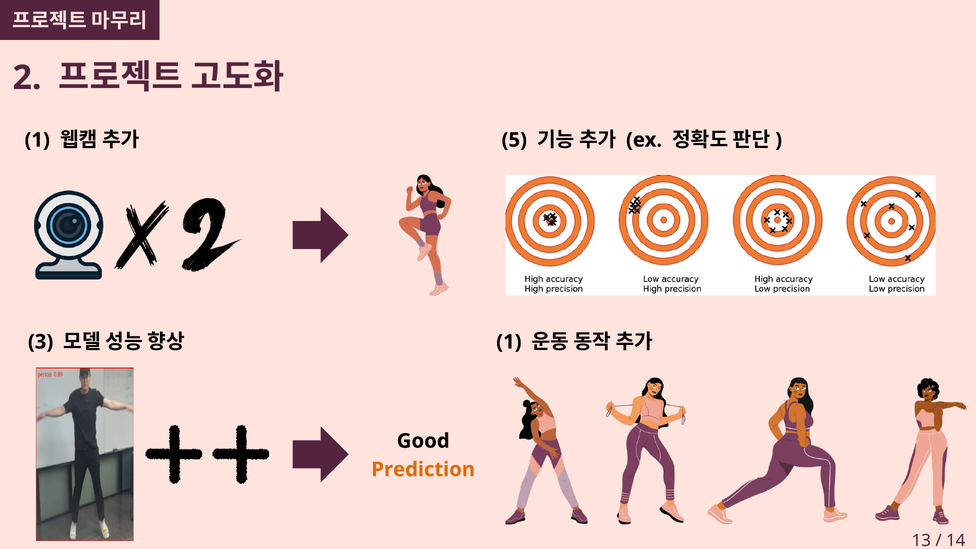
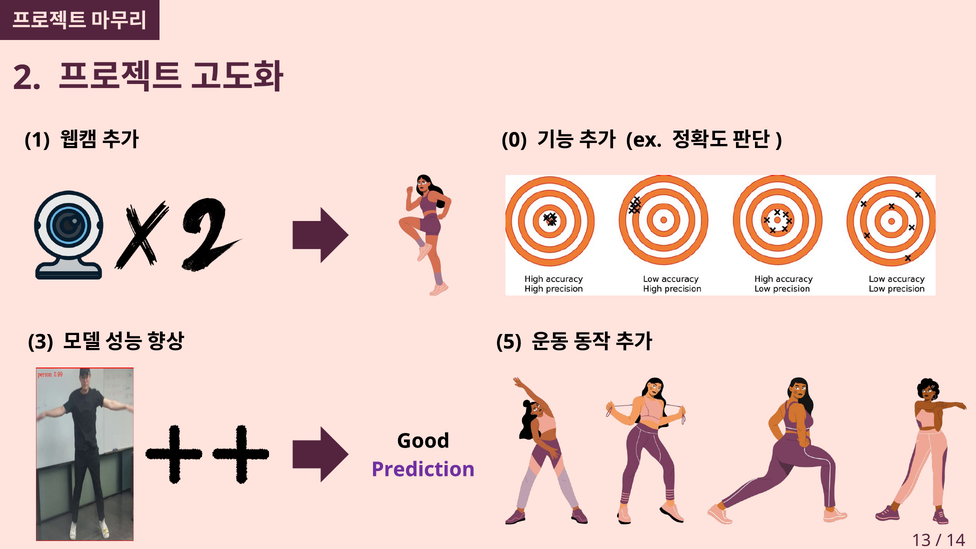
5: 5 -> 0
1 at (509, 342): 1 -> 5
Prediction colour: orange -> purple
